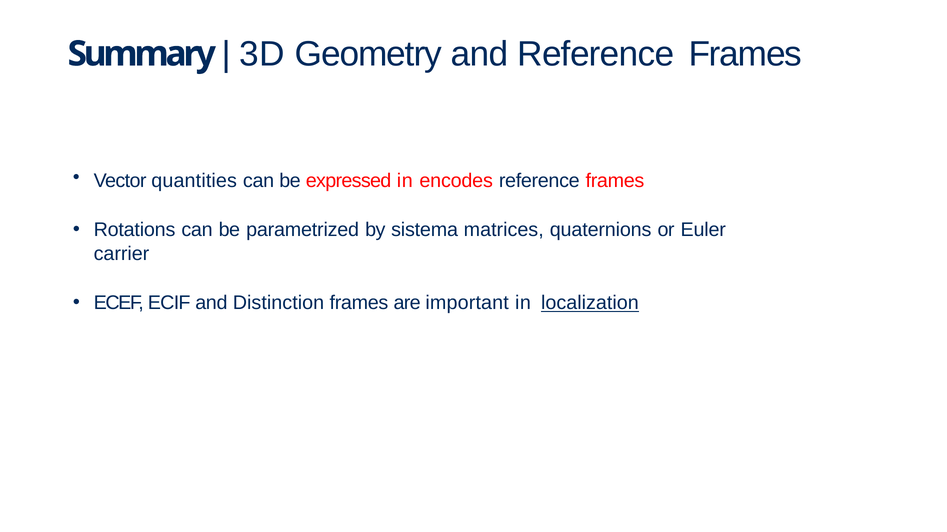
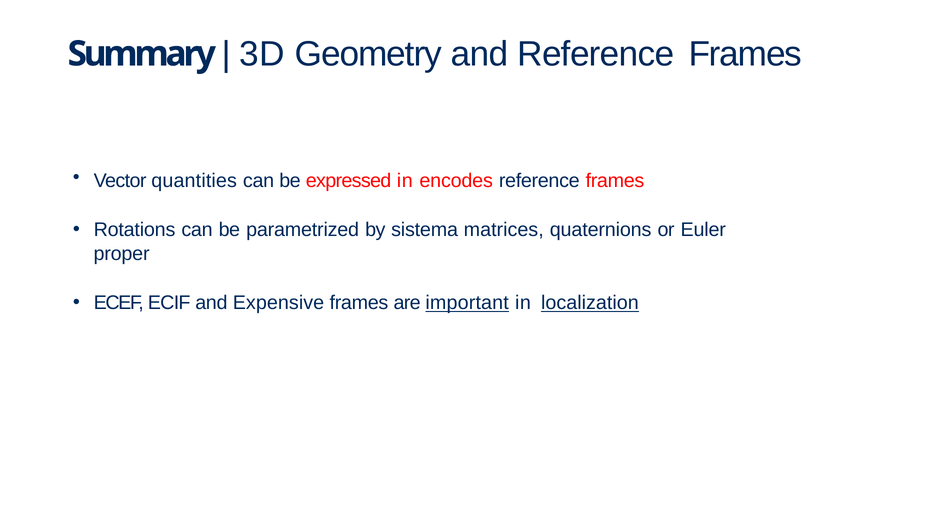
carrier: carrier -> proper
Distinction: Distinction -> Expensive
important underline: none -> present
